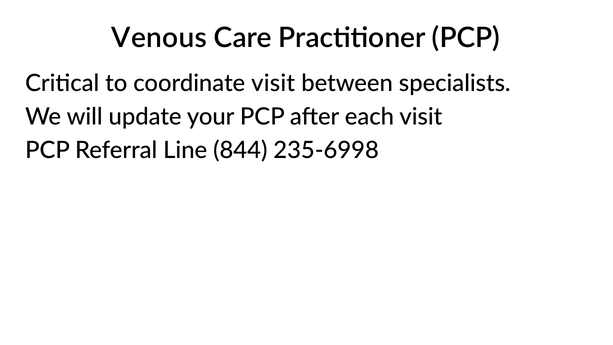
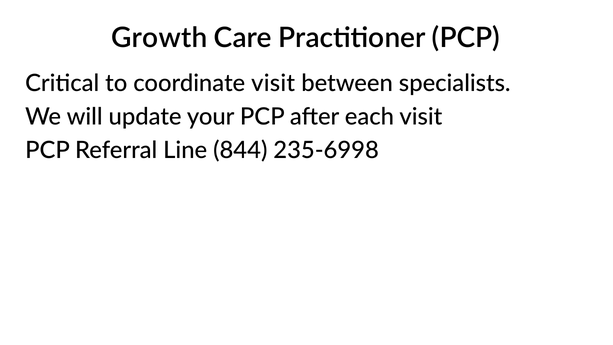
Venous: Venous -> Growth
